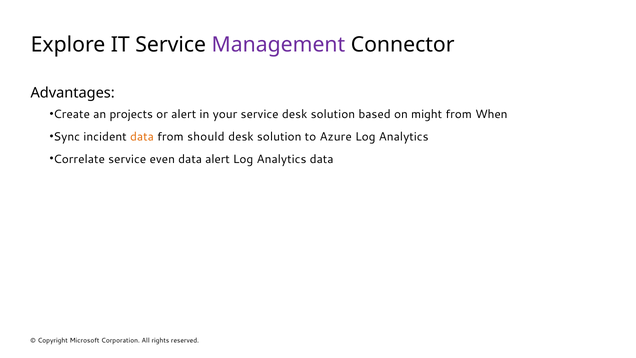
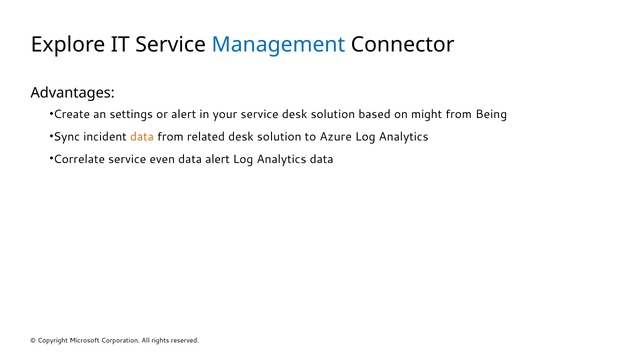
Management colour: purple -> blue
projects: projects -> settings
When: When -> Being
should: should -> related
